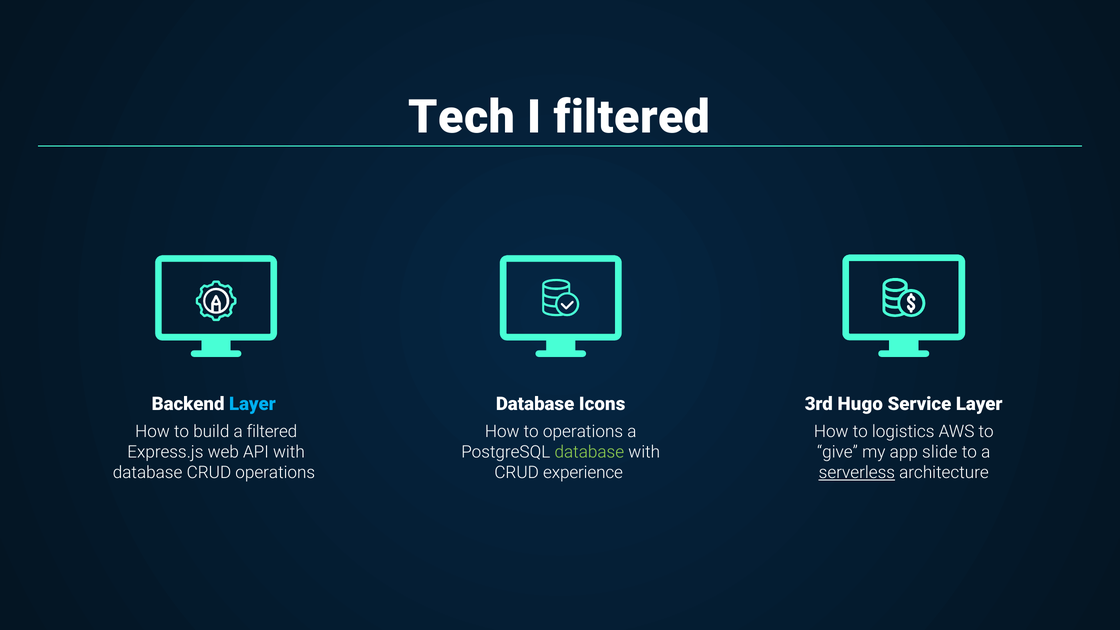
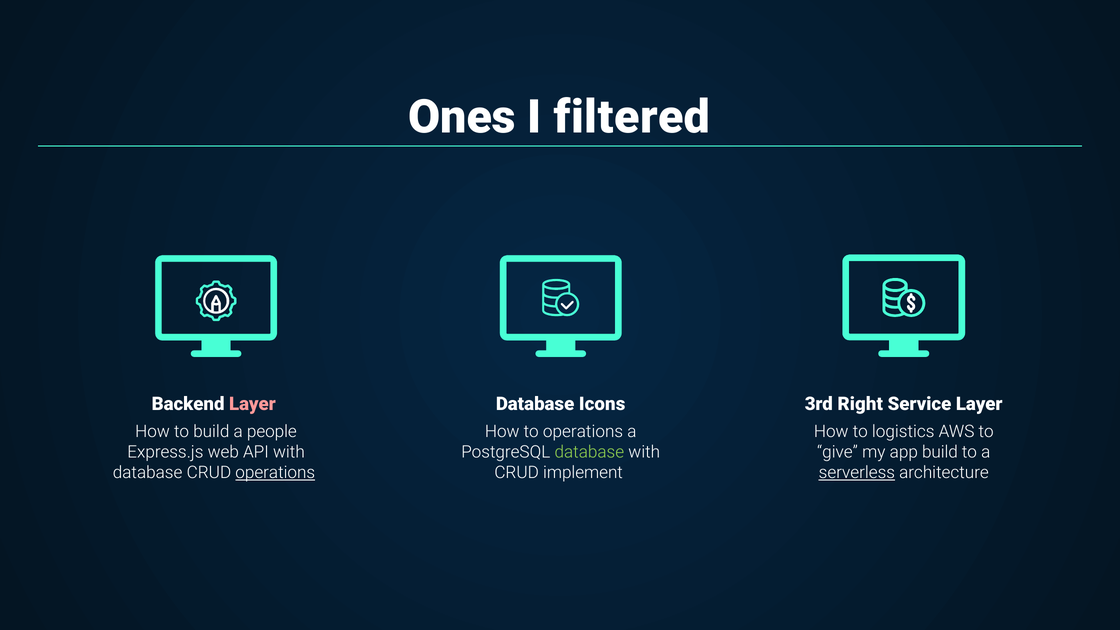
Tech: Tech -> Ones
Layer at (252, 404) colour: light blue -> pink
Hugo: Hugo -> Right
a filtered: filtered -> people
app slide: slide -> build
operations at (275, 473) underline: none -> present
experience: experience -> implement
